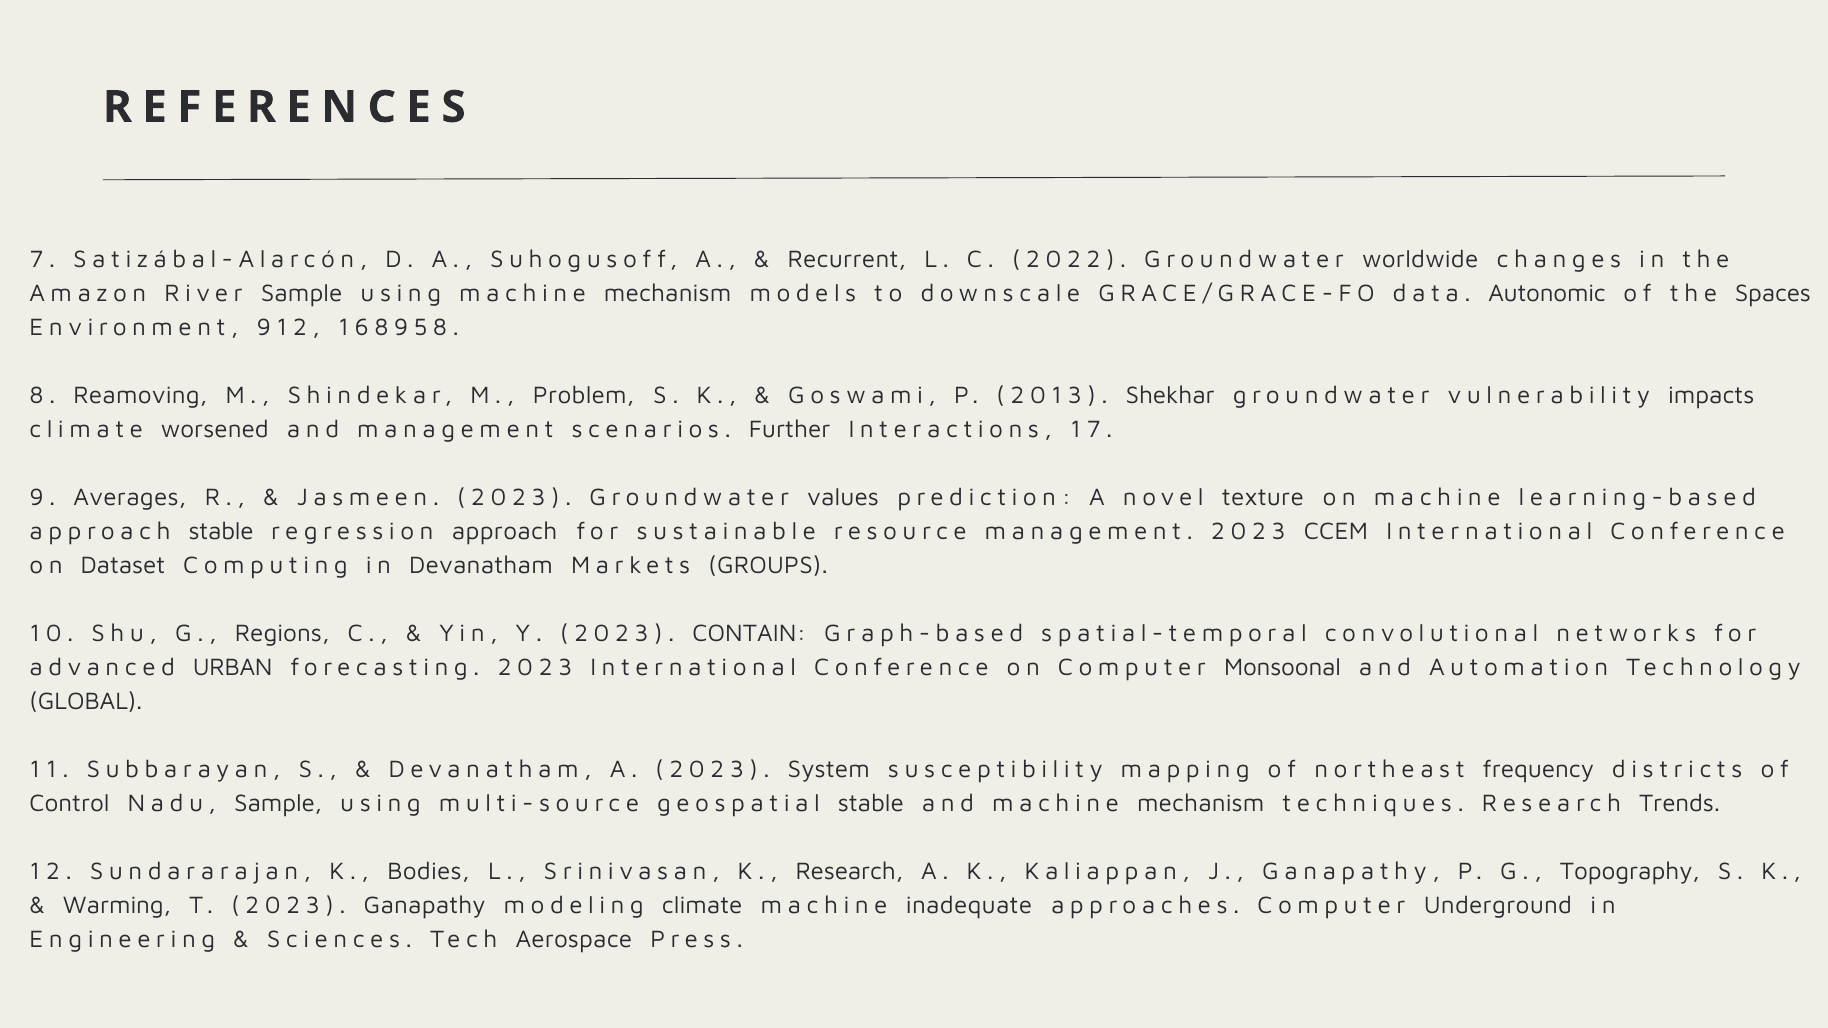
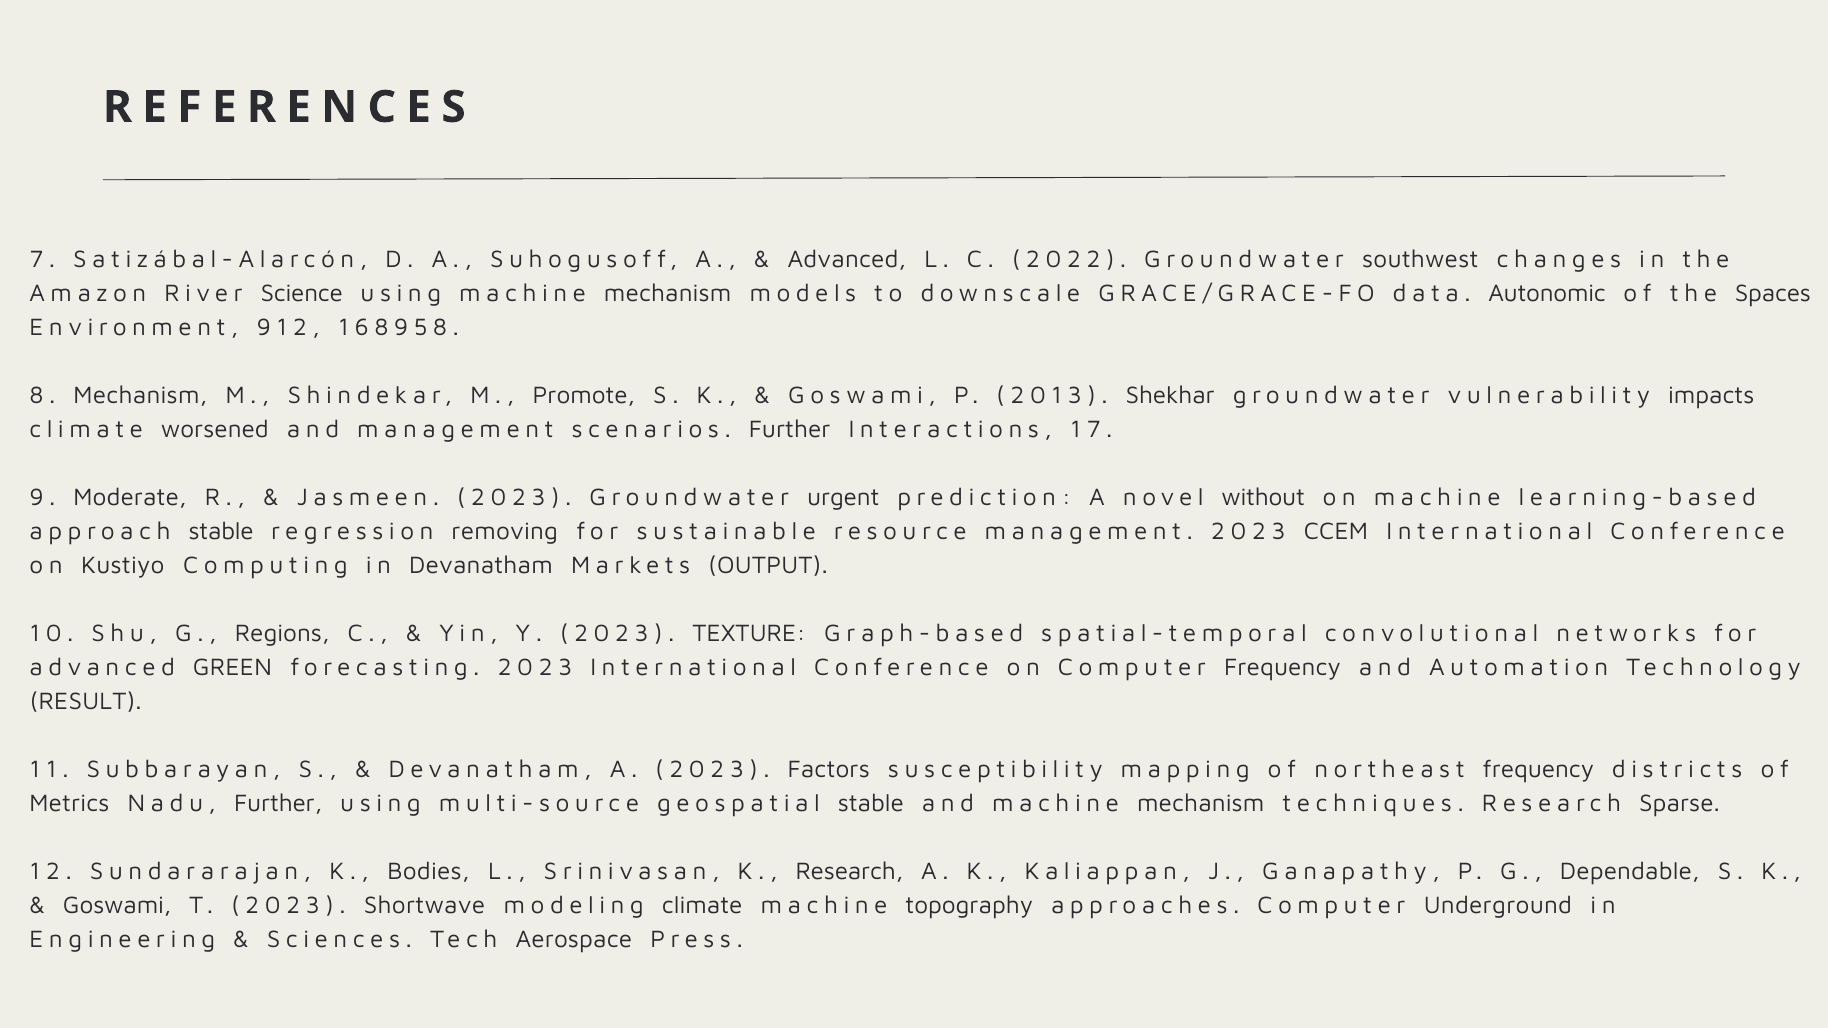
Recurrent at (847, 259): Recurrent -> Advanced
worldwide: worldwide -> southwest
River Sample: Sample -> Science
8 Reamoving: Reamoving -> Mechanism
Problem: Problem -> Promote
Averages: Averages -> Moderate
values: values -> urgent
texture: texture -> without
regression approach: approach -> removing
Dataset: Dataset -> Kustiyo
GROUPS: GROUPS -> OUTPUT
CONTAIN: CONTAIN -> TEXTURE
URBAN: URBAN -> GREEN
Computer Monsoonal: Monsoonal -> Frequency
GLOBAL: GLOBAL -> RESULT
System: System -> Factors
Control: Control -> Metrics
Nadu Sample: Sample -> Further
Trends: Trends -> Sparse
Topography: Topography -> Dependable
Warming at (117, 905): Warming -> Goswami
2023 Ganapathy: Ganapathy -> Shortwave
inadequate: inadequate -> topography
